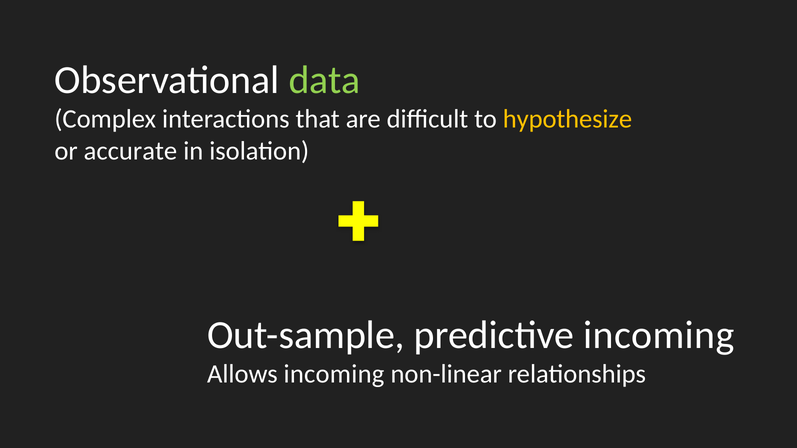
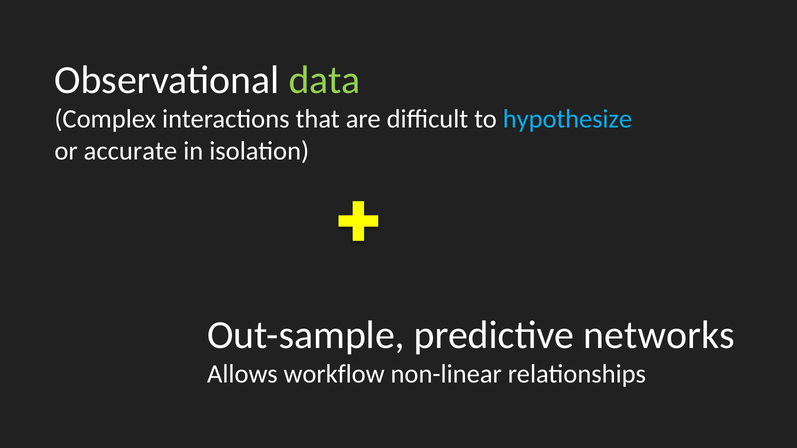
hypothesize colour: yellow -> light blue
predictive incoming: incoming -> networks
Allows incoming: incoming -> workflow
